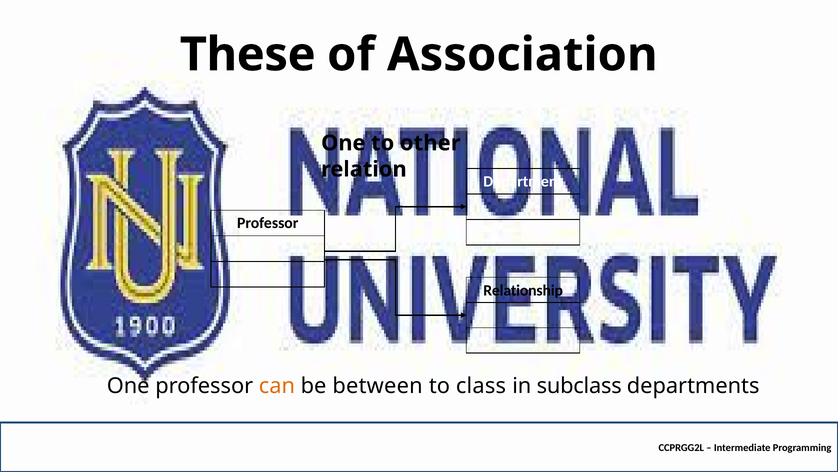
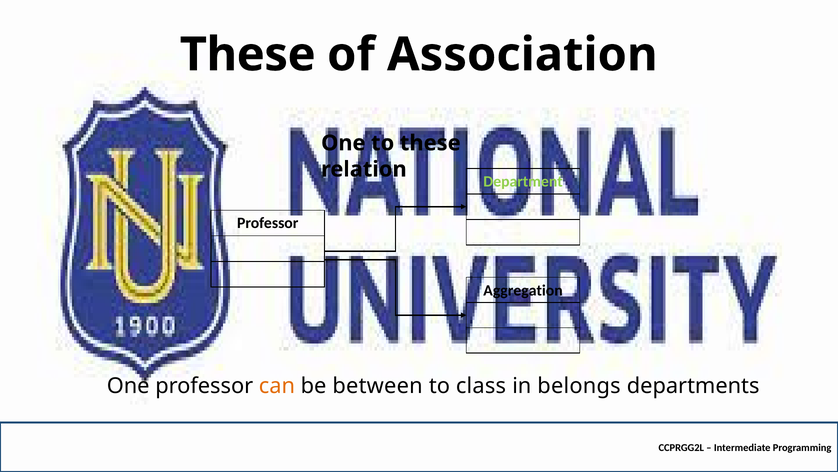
to other: other -> these
Department colour: white -> light green
Relationship: Relationship -> Aggregation
subclass: subclass -> belongs
